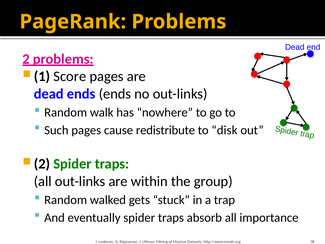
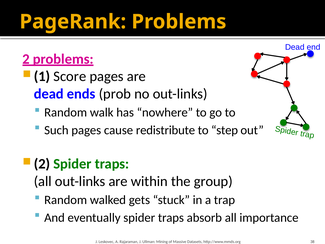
ends ends: ends -> prob
disk: disk -> step
